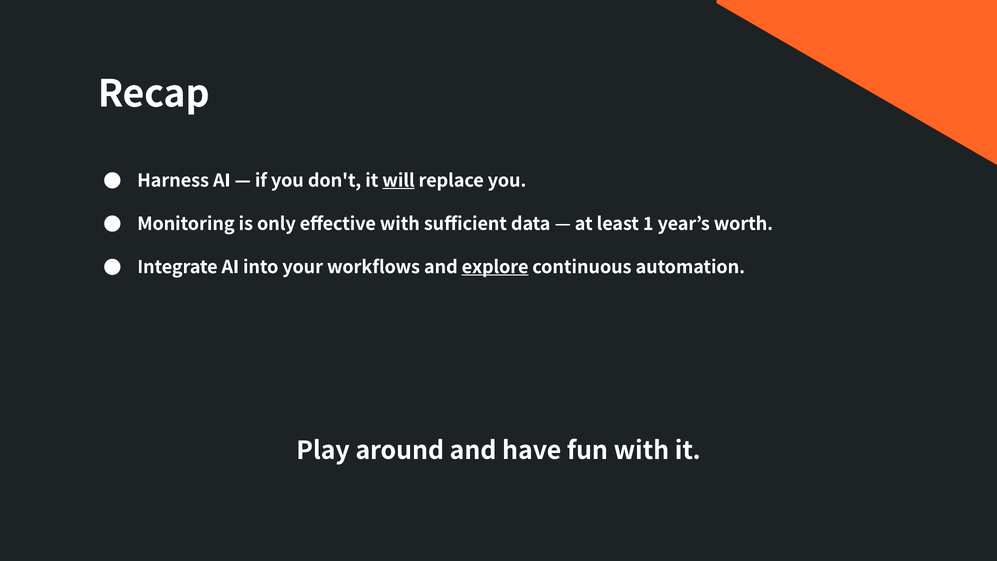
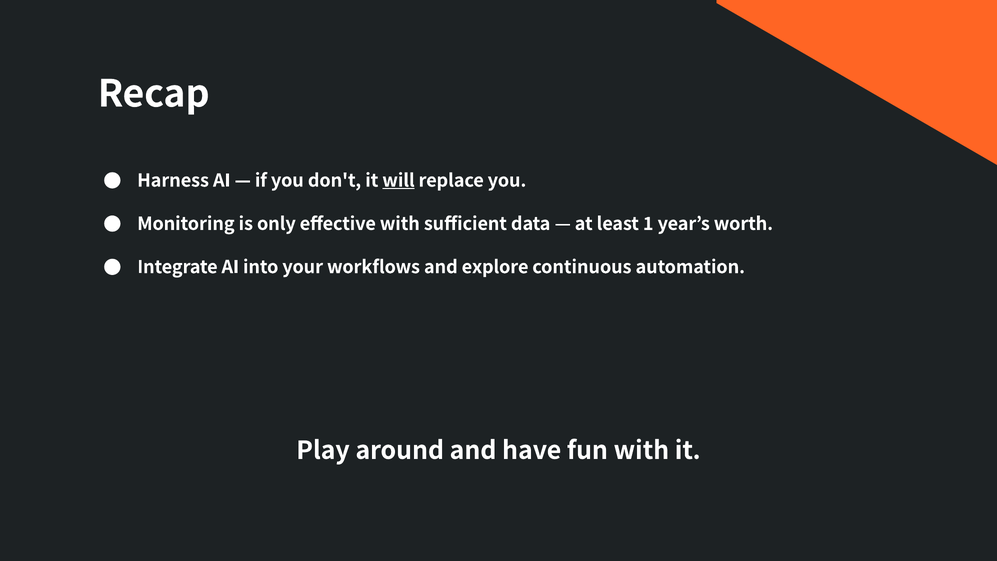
explore underline: present -> none
